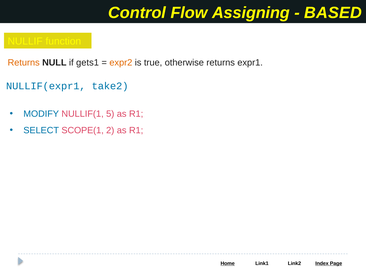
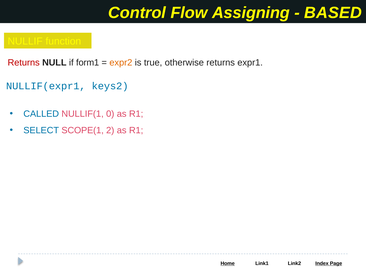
Returns at (24, 63) colour: orange -> red
gets1: gets1 -> form1
take2: take2 -> keys2
MODIFY: MODIFY -> CALLED
5: 5 -> 0
